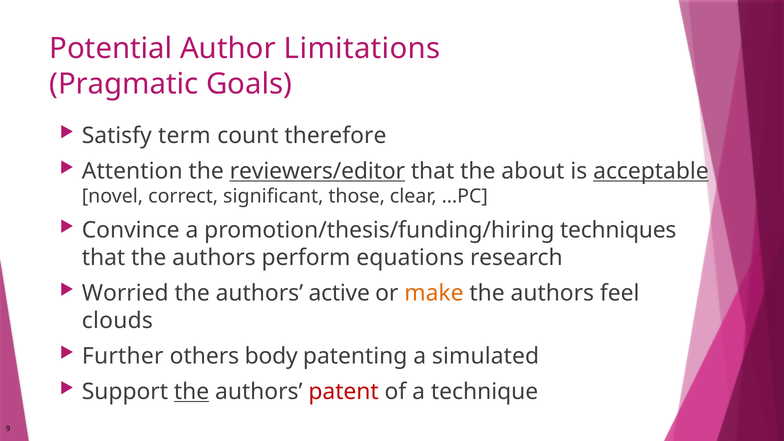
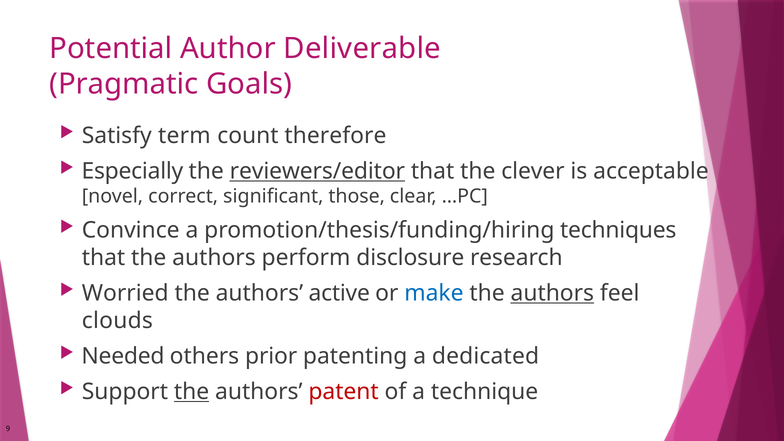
Limitations: Limitations -> Deliverable
Attention: Attention -> Especially
about: about -> clever
acceptable underline: present -> none
equations: equations -> disclosure
make colour: orange -> blue
authors at (552, 293) underline: none -> present
Further: Further -> Needed
body: body -> prior
simulated: simulated -> dedicated
